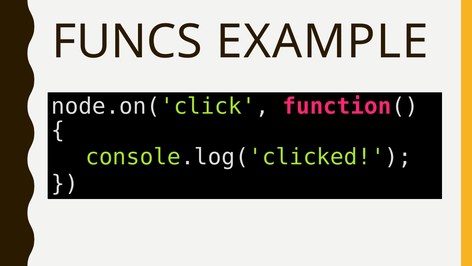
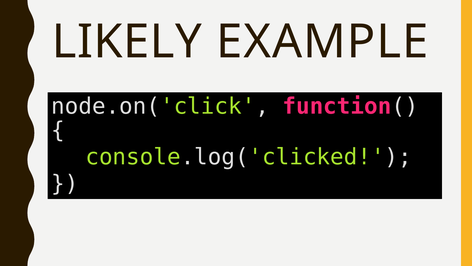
FUNCS: FUNCS -> LIKELY
